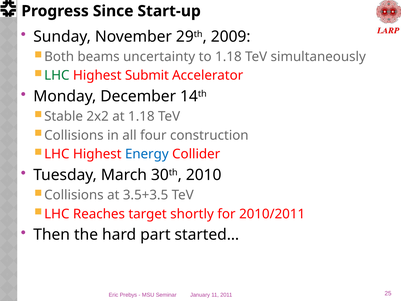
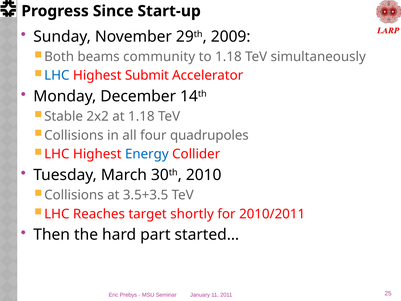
uncertainty: uncertainty -> community
LHC at (57, 76) colour: green -> blue
construction: construction -> quadrupoles
